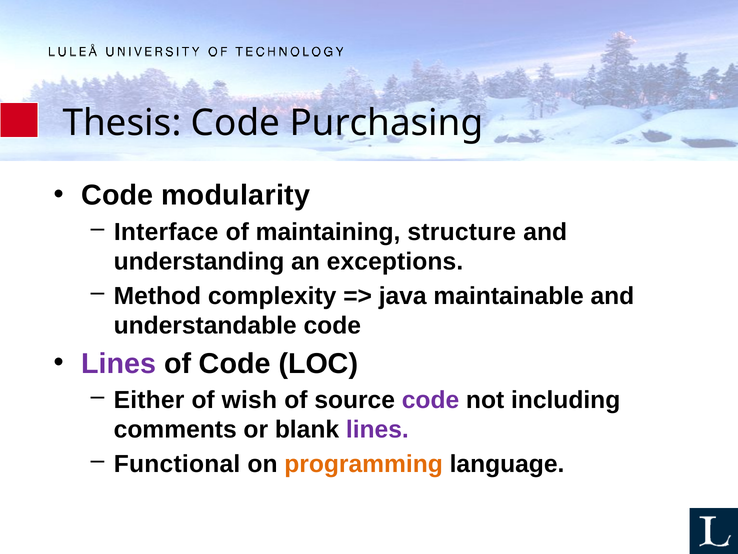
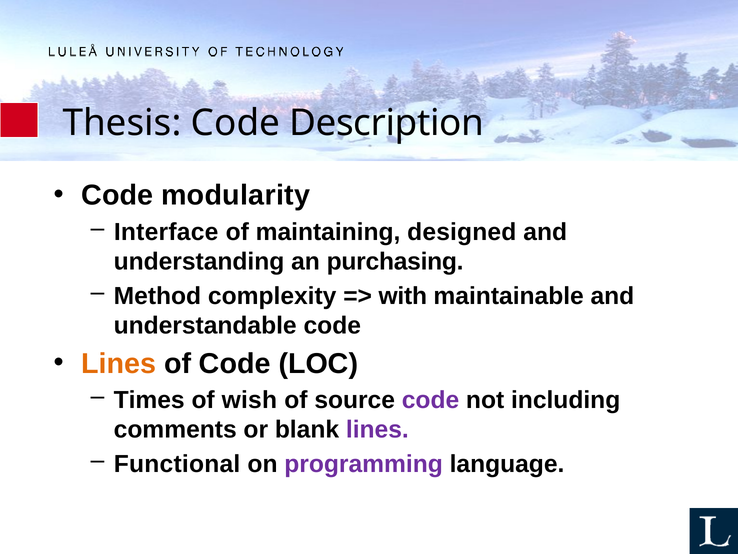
Purchasing: Purchasing -> Description
structure: structure -> designed
exceptions: exceptions -> purchasing
java: java -> with
Lines at (119, 363) colour: purple -> orange
Either: Either -> Times
programming colour: orange -> purple
